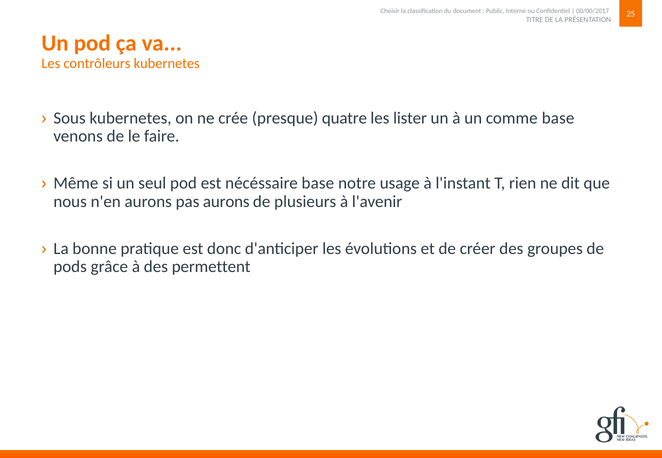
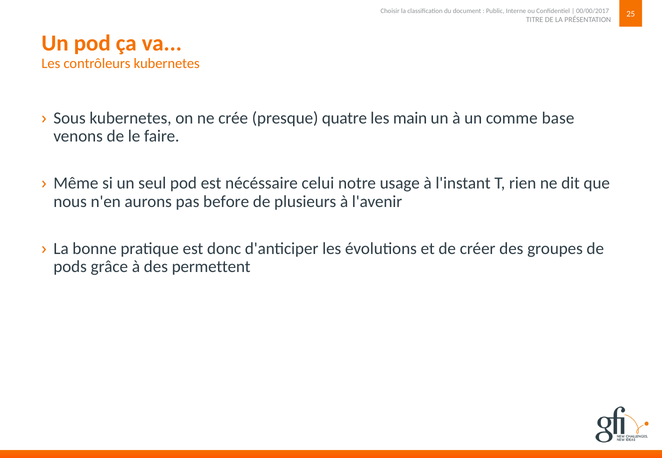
lister: lister -> main
nécéssaire base: base -> celui
pas aurons: aurons -> before
